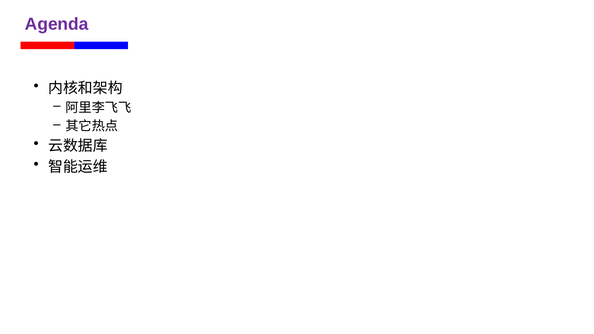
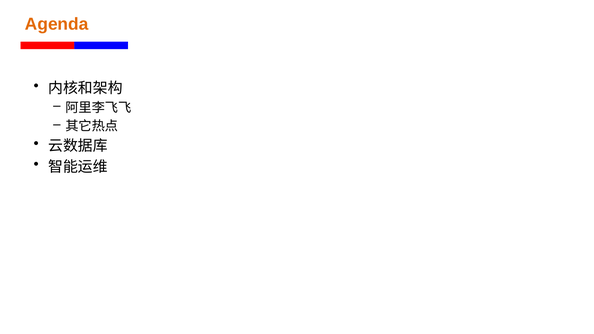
Agenda colour: purple -> orange
